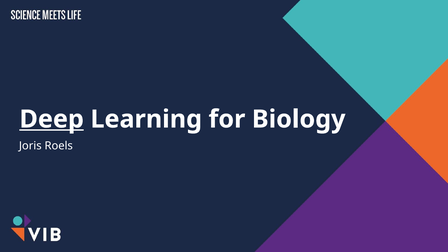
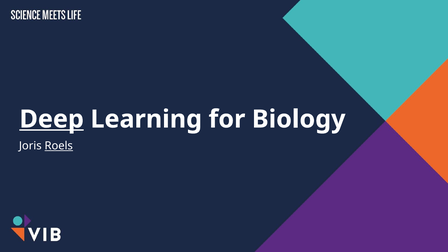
Roels underline: none -> present
